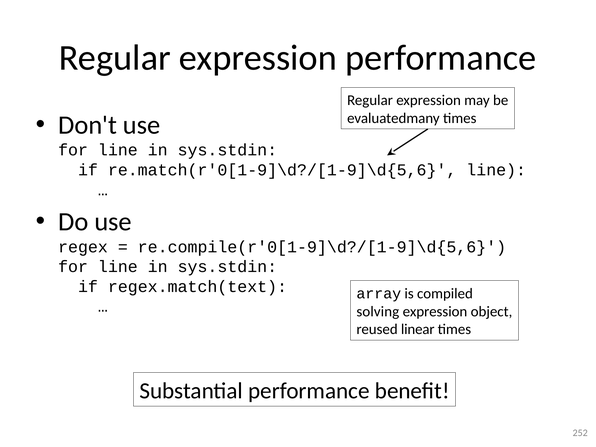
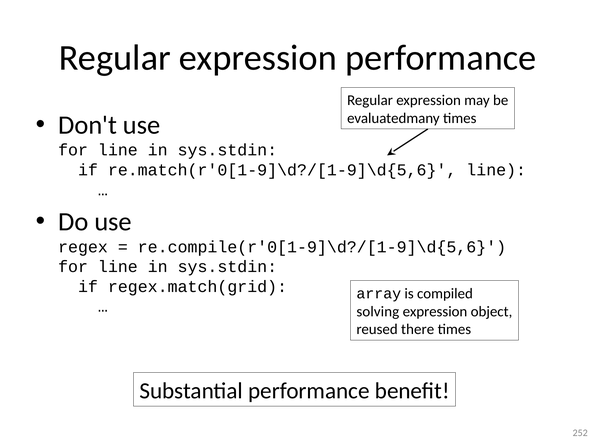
regex.match(text: regex.match(text -> regex.match(grid
linear: linear -> there
